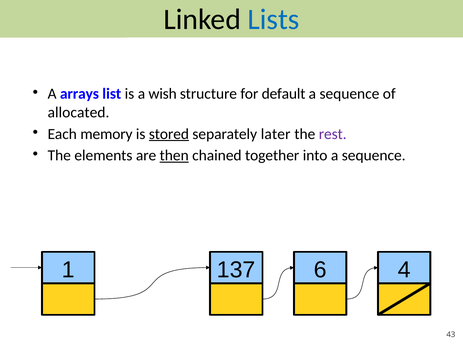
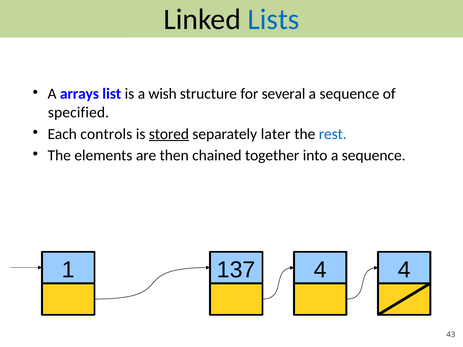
default: default -> several
allocated: allocated -> specified
memory: memory -> controls
rest colour: purple -> blue
then underline: present -> none
1 6: 6 -> 4
